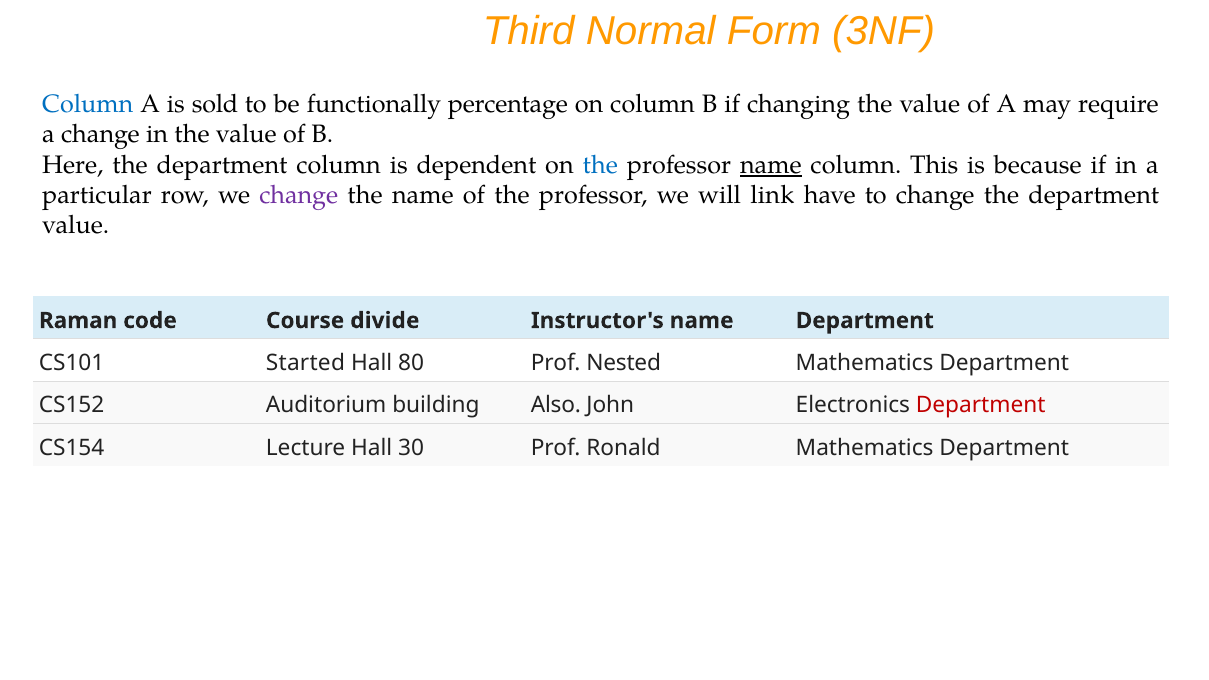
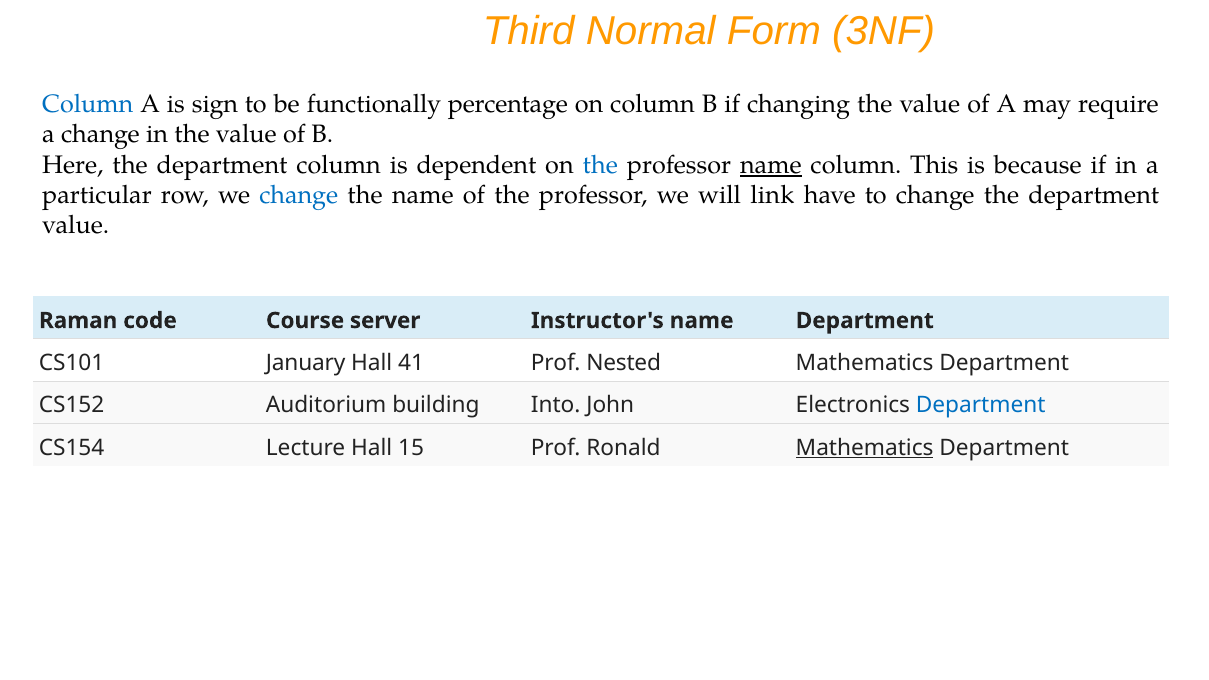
sold: sold -> sign
change at (299, 195) colour: purple -> blue
divide: divide -> server
Started: Started -> January
80: 80 -> 41
Also: Also -> Into
Department at (981, 405) colour: red -> blue
30: 30 -> 15
Mathematics at (865, 448) underline: none -> present
